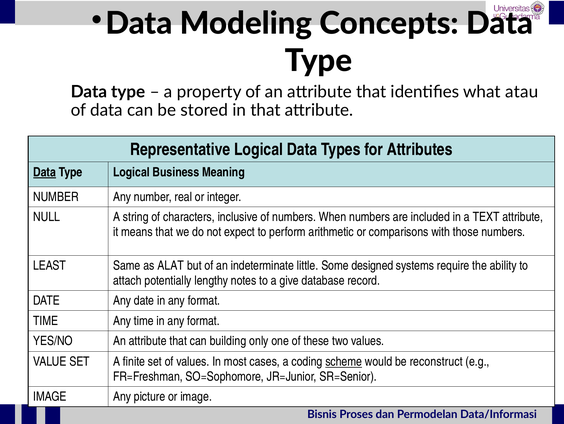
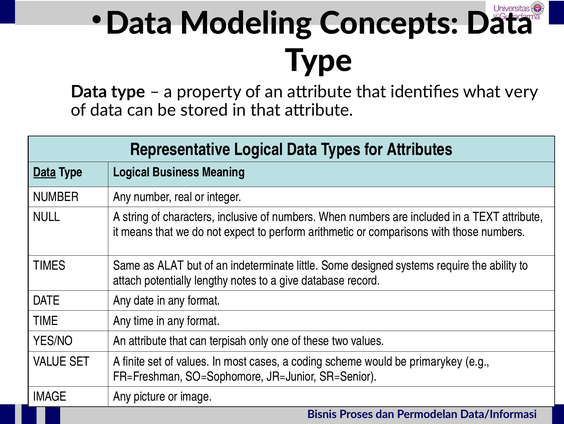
atau: atau -> very
LEAST: LEAST -> TIMES
building: building -> terpisah
scheme underline: present -> none
reconstruct: reconstruct -> primarykey
